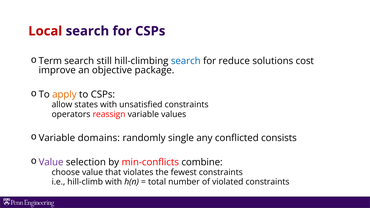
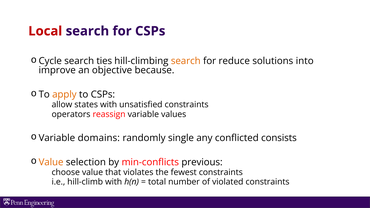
Term: Term -> Cycle
still: still -> ties
search at (186, 61) colour: blue -> orange
cost: cost -> into
package: package -> because
Value at (51, 162) colour: purple -> orange
combine: combine -> previous
